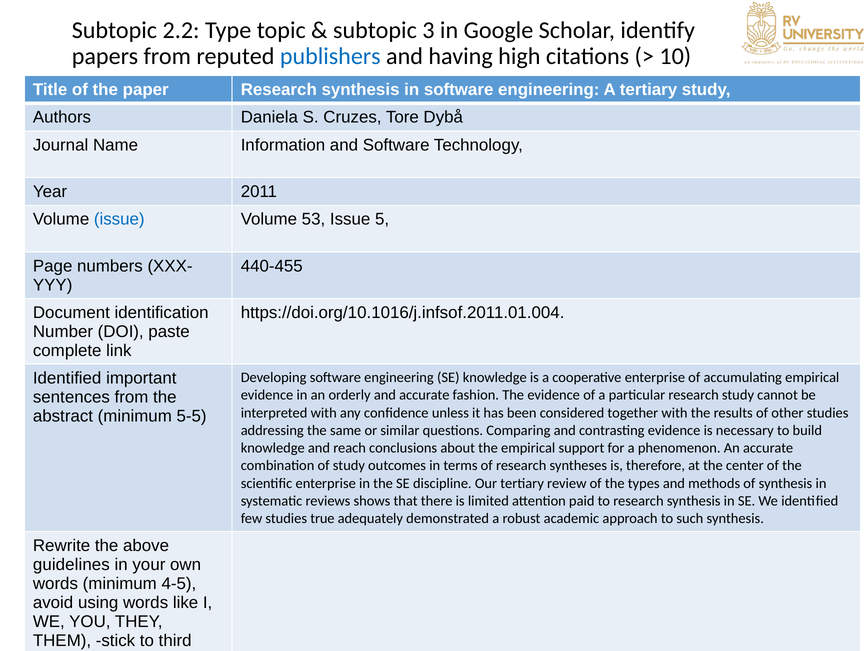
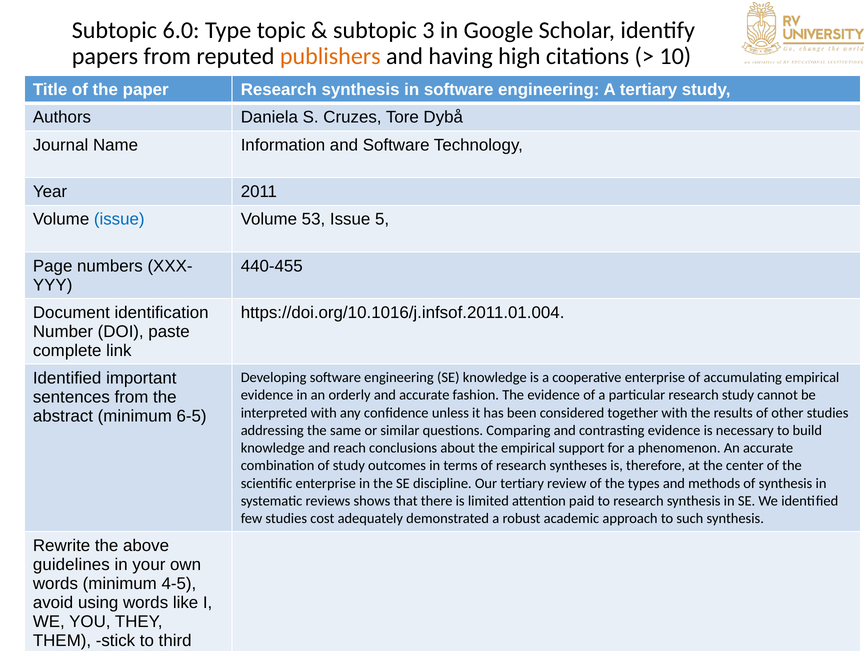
2.2: 2.2 -> 6.0
publishers colour: blue -> orange
5-5: 5-5 -> 6-5
true: true -> cost
